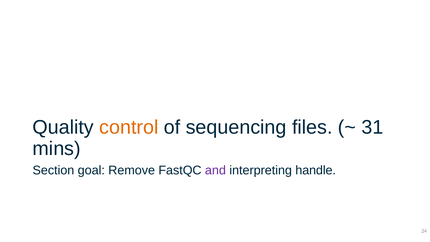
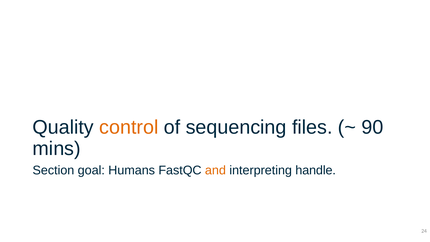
31: 31 -> 90
Remove: Remove -> Humans
and colour: purple -> orange
